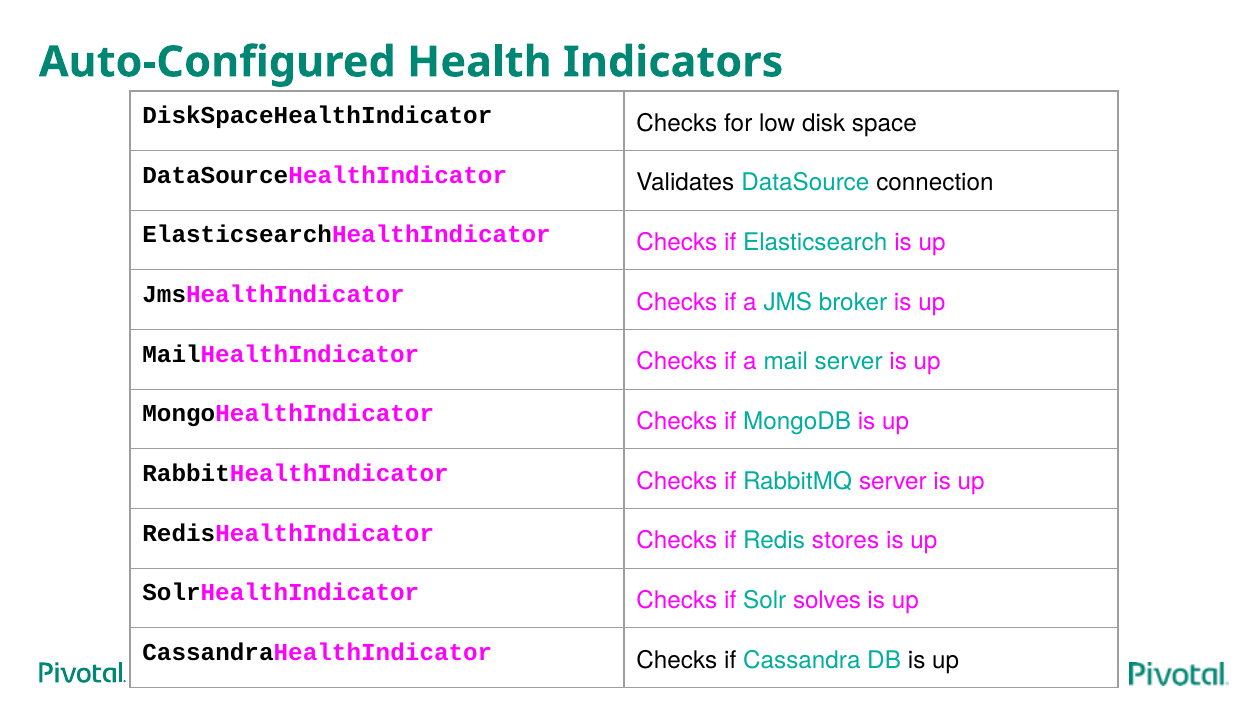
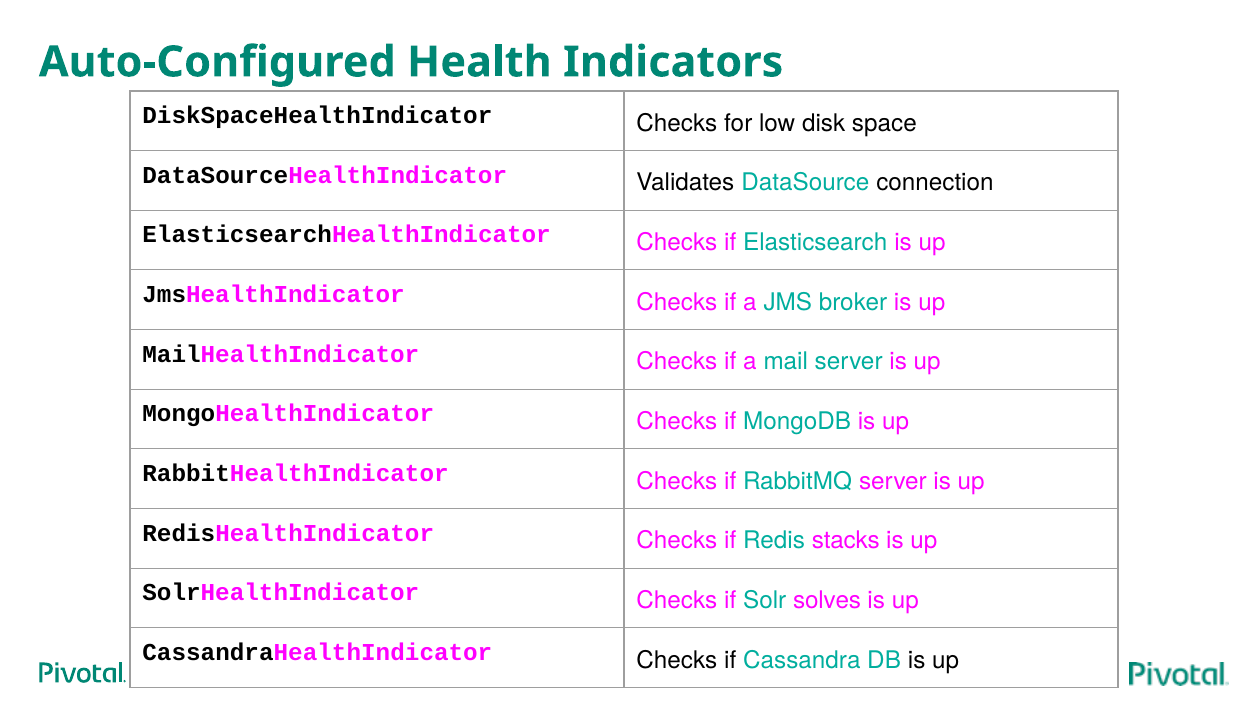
stores: stores -> stacks
